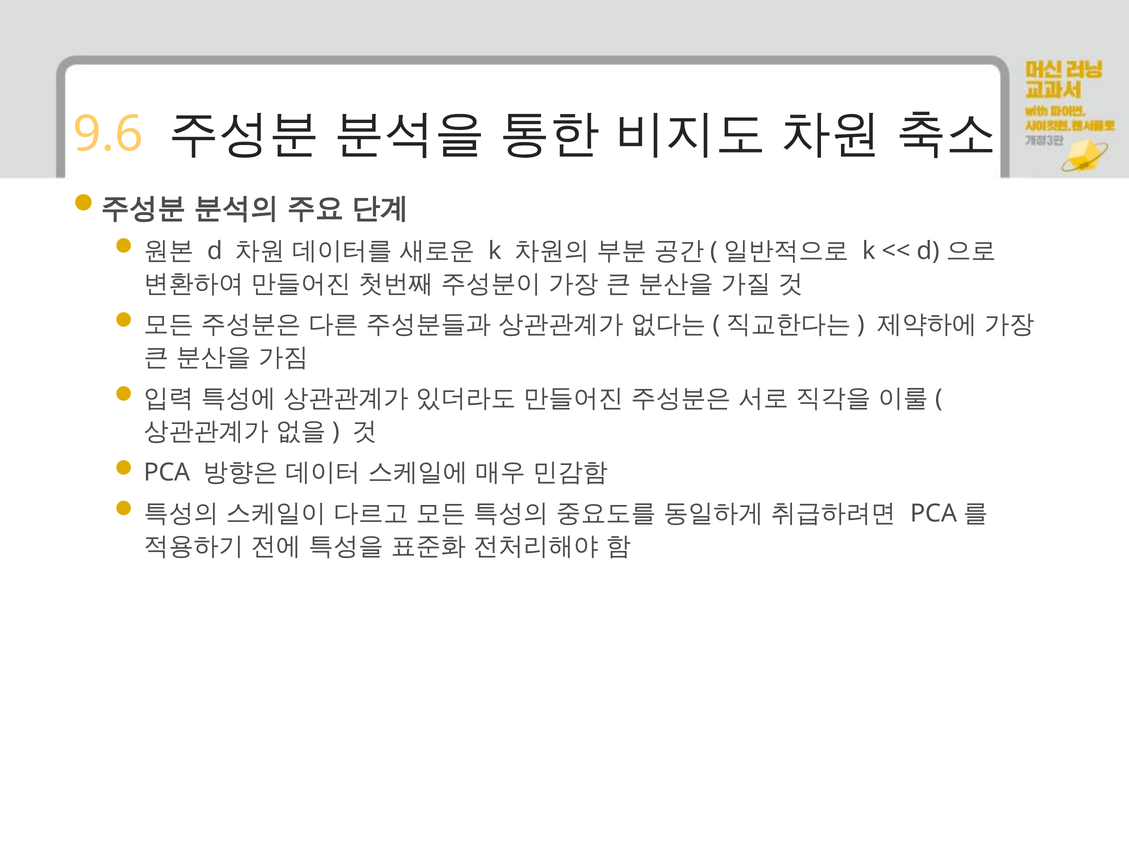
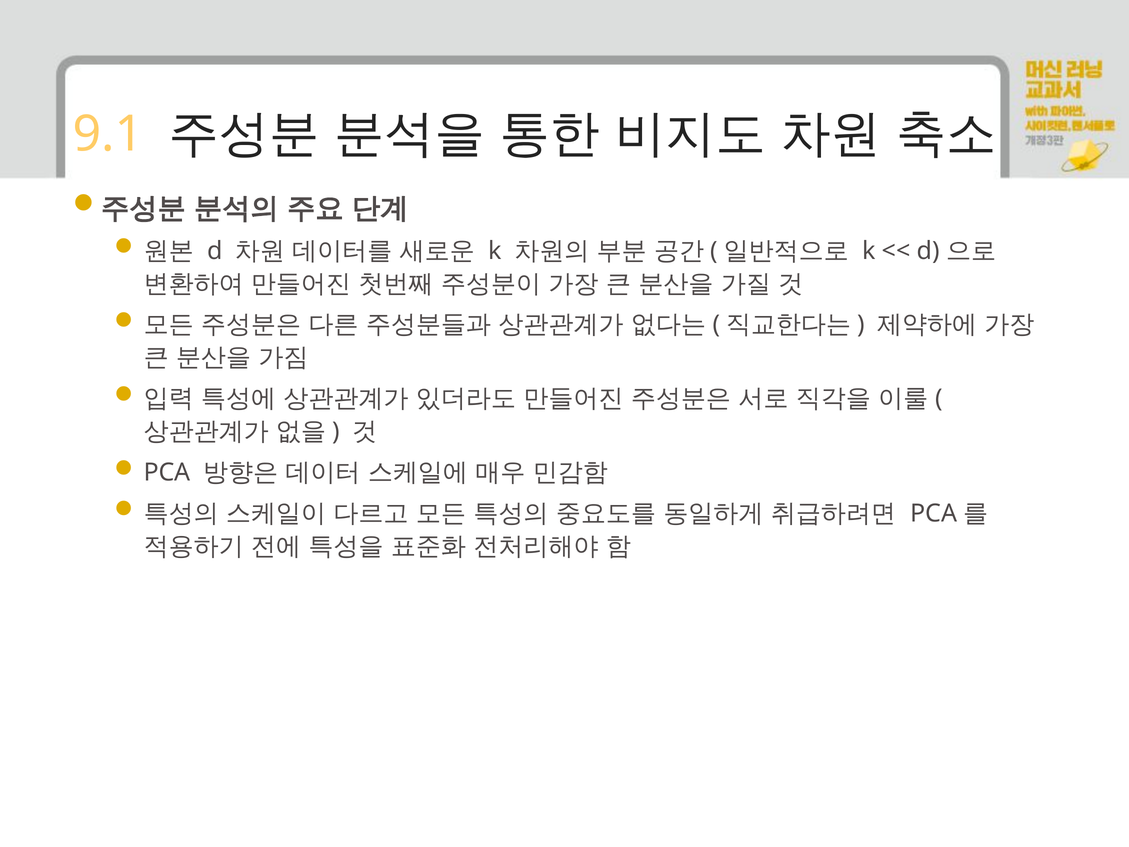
9.6: 9.6 -> 9.1
